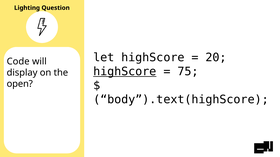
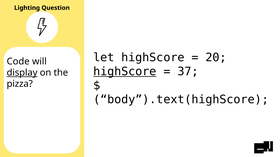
75: 75 -> 37
display underline: none -> present
open: open -> pizza
